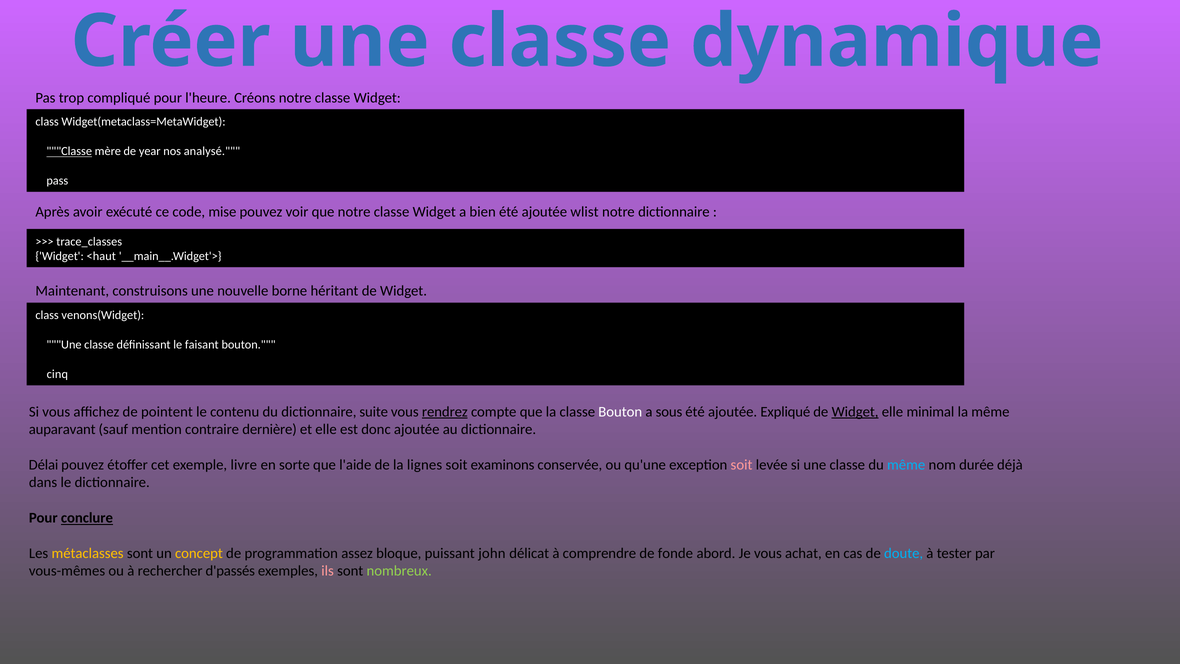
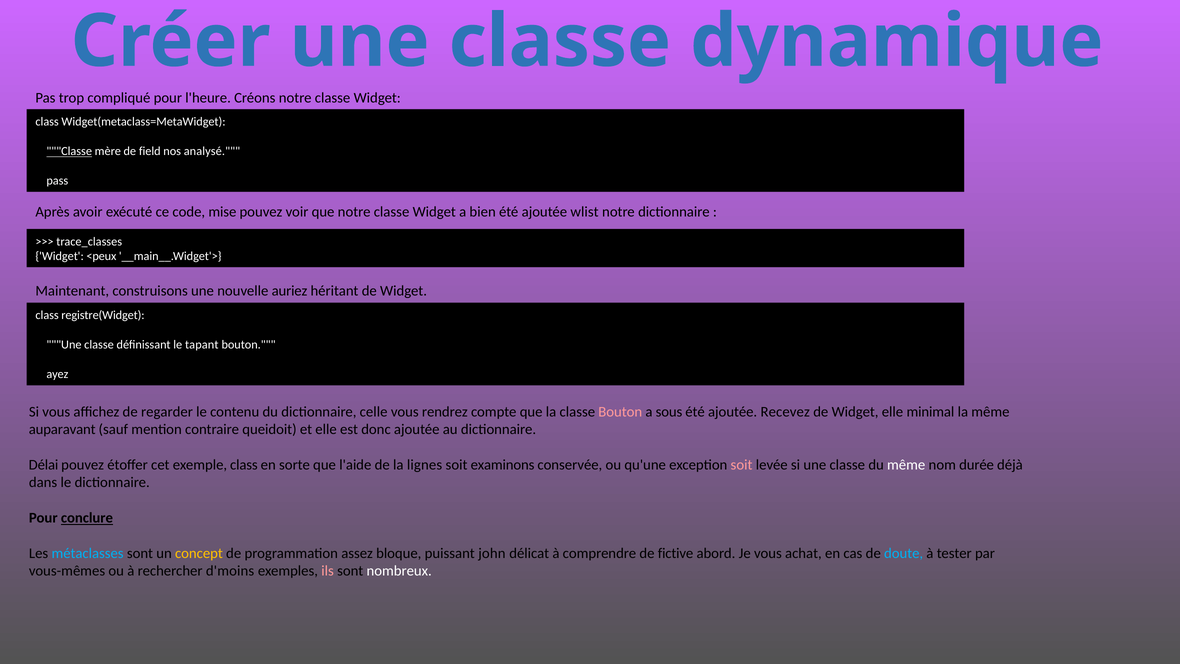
year: year -> field
<haut: <haut -> <peux
borne: borne -> auriez
venons(Widget: venons(Widget -> registre(Widget
faisant: faisant -> tapant
cinq: cinq -> ayez
pointent: pointent -> regarder
suite: suite -> celle
rendrez underline: present -> none
Bouton at (620, 412) colour: white -> pink
Expliqué: Expliqué -> Recevez
Widget at (855, 412) underline: present -> none
dernière: dernière -> queidoit
exemple livre: livre -> class
même at (906, 465) colour: light blue -> white
métaclasses colour: yellow -> light blue
fonde: fonde -> fictive
d'passés: d'passés -> d'moins
nombreux colour: light green -> white
